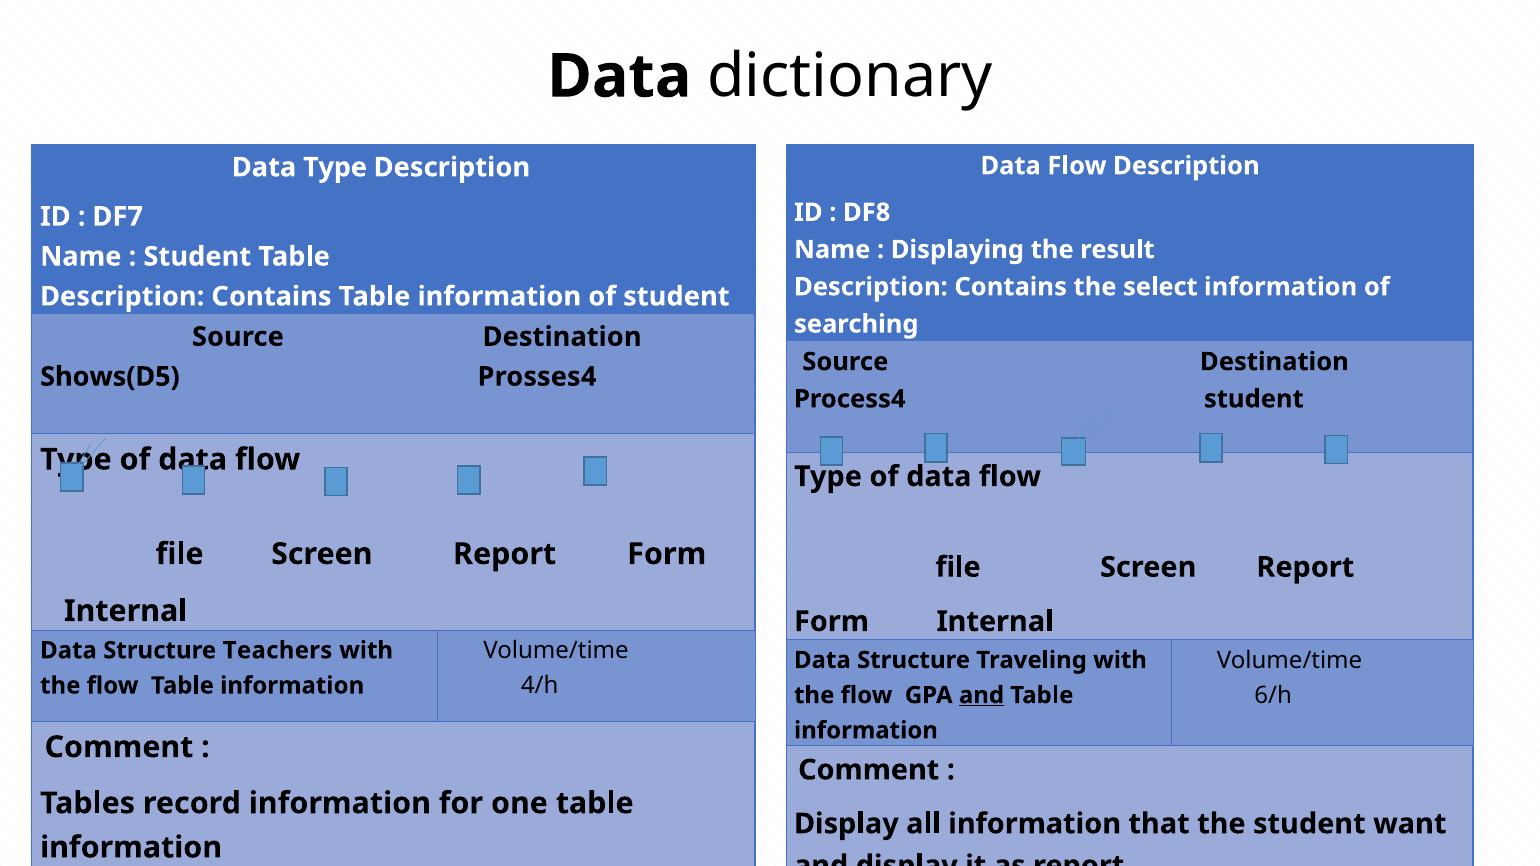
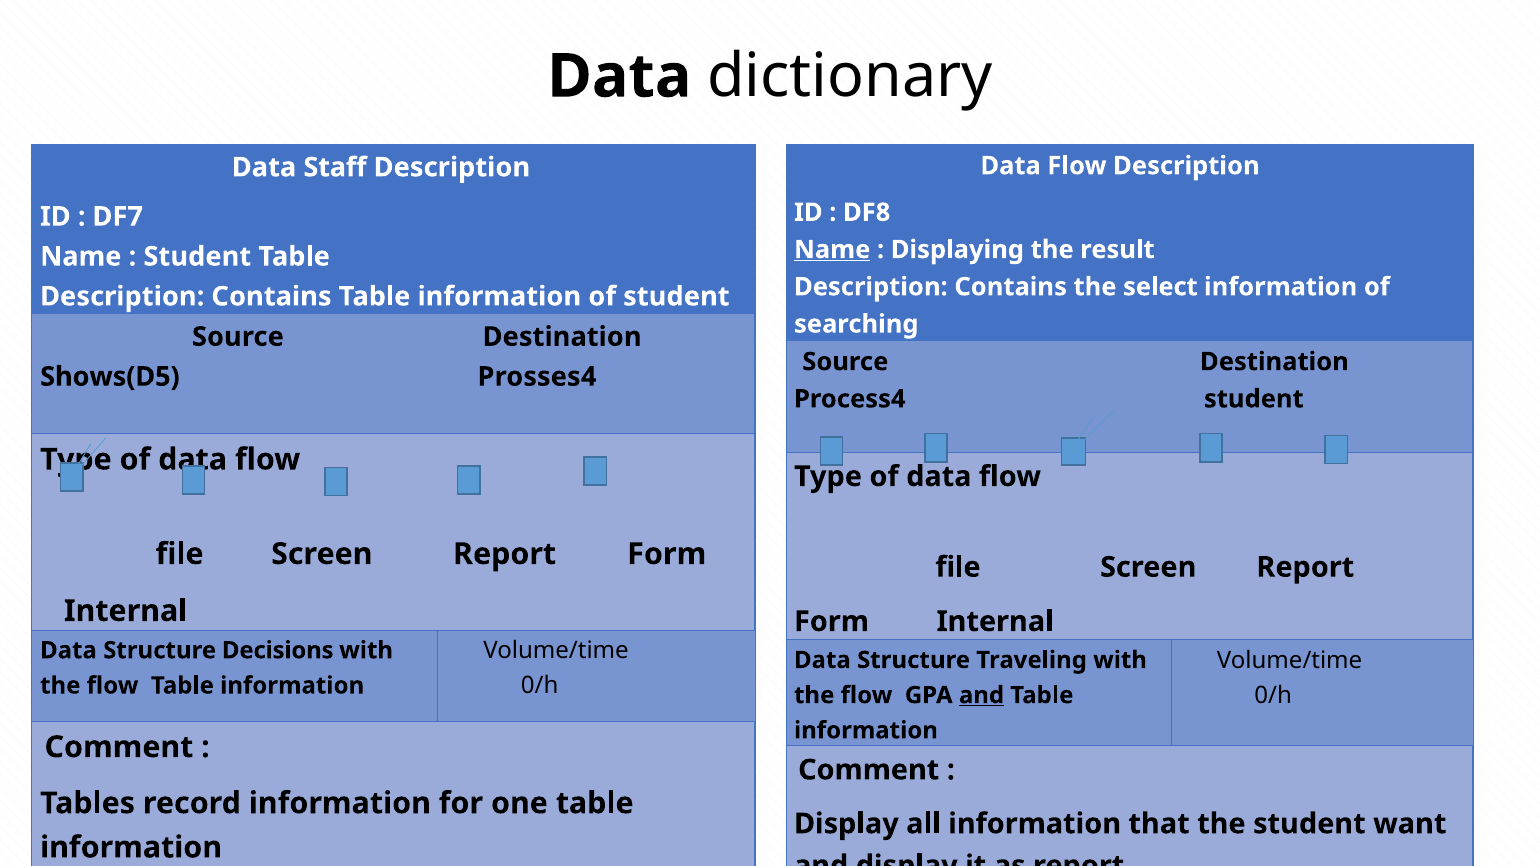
Data Type: Type -> Staff
Name at (832, 250) underline: none -> present
Teachers: Teachers -> Decisions
4/h at (540, 686): 4/h -> 0/h
6/h at (1273, 695): 6/h -> 0/h
